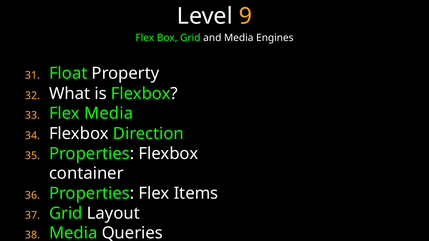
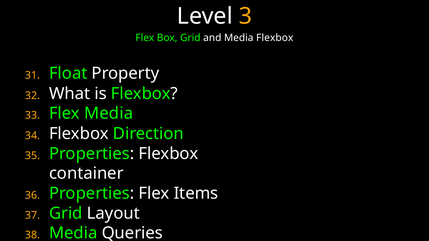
9: 9 -> 3
Media Engines: Engines -> Flexbox
